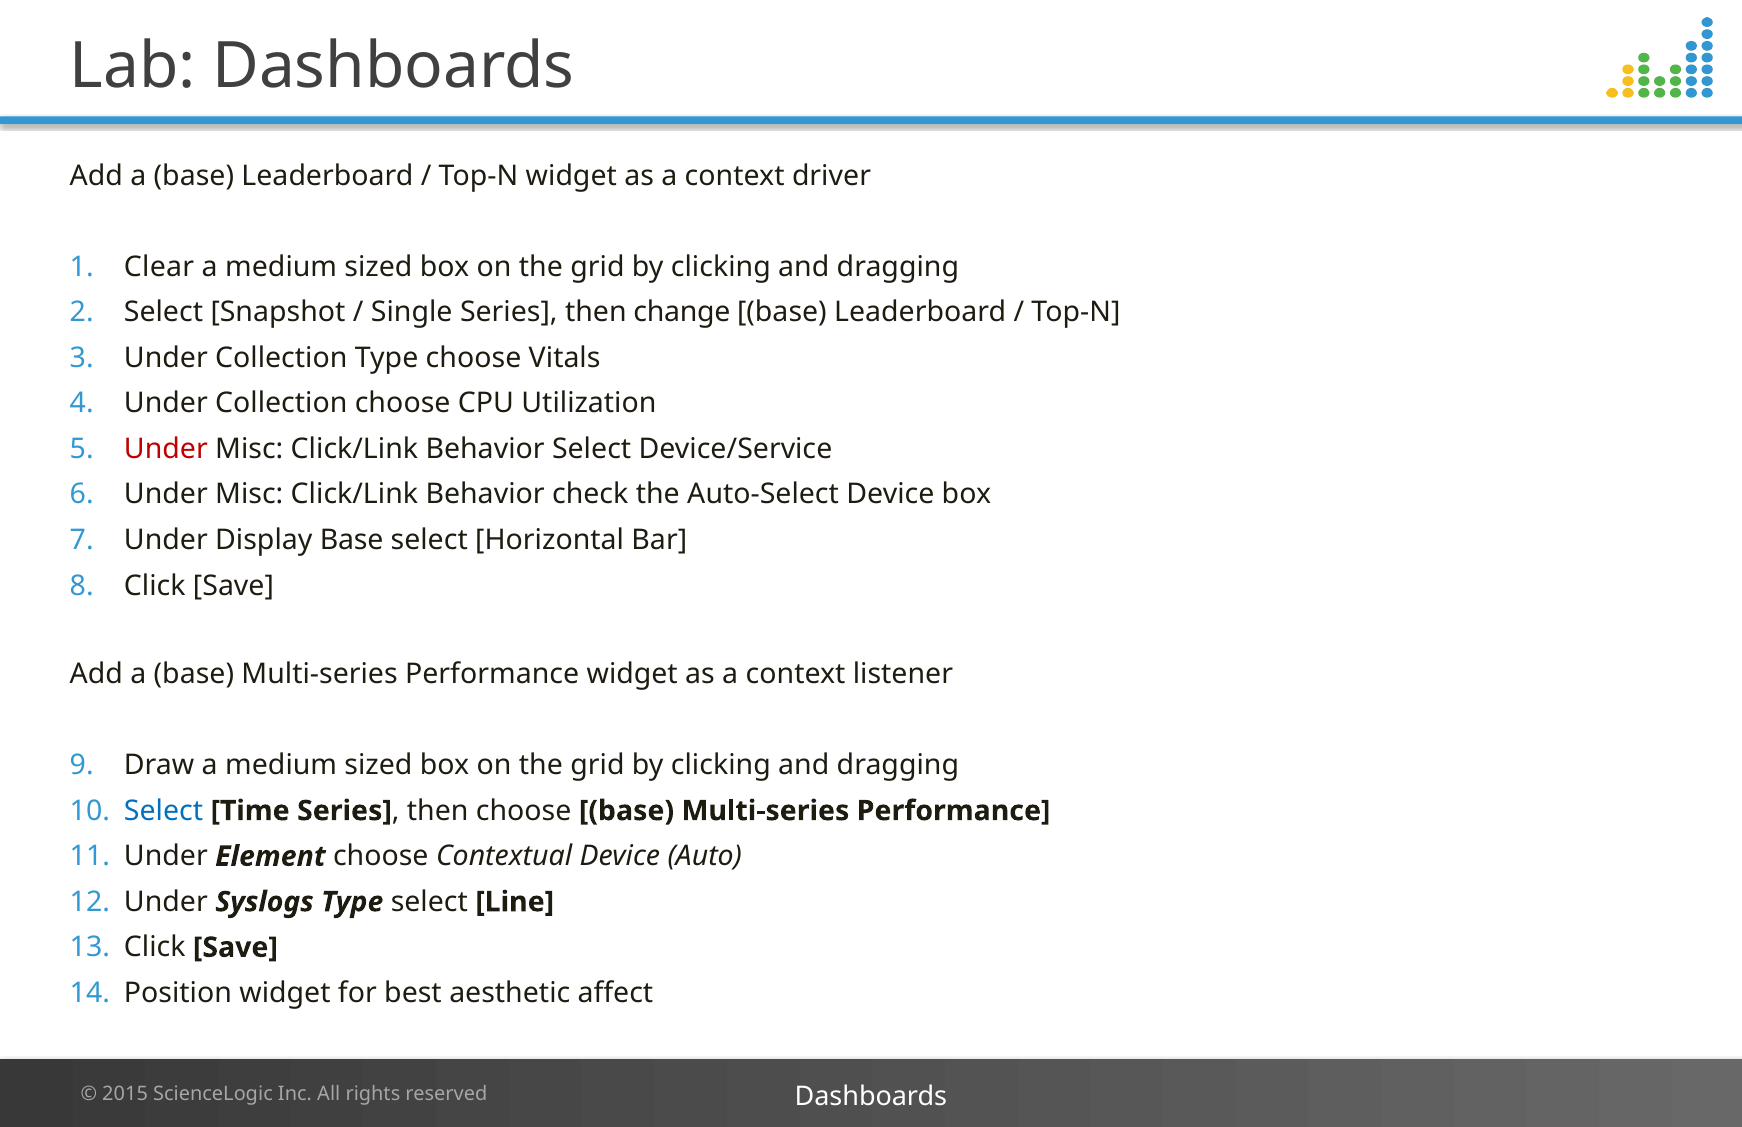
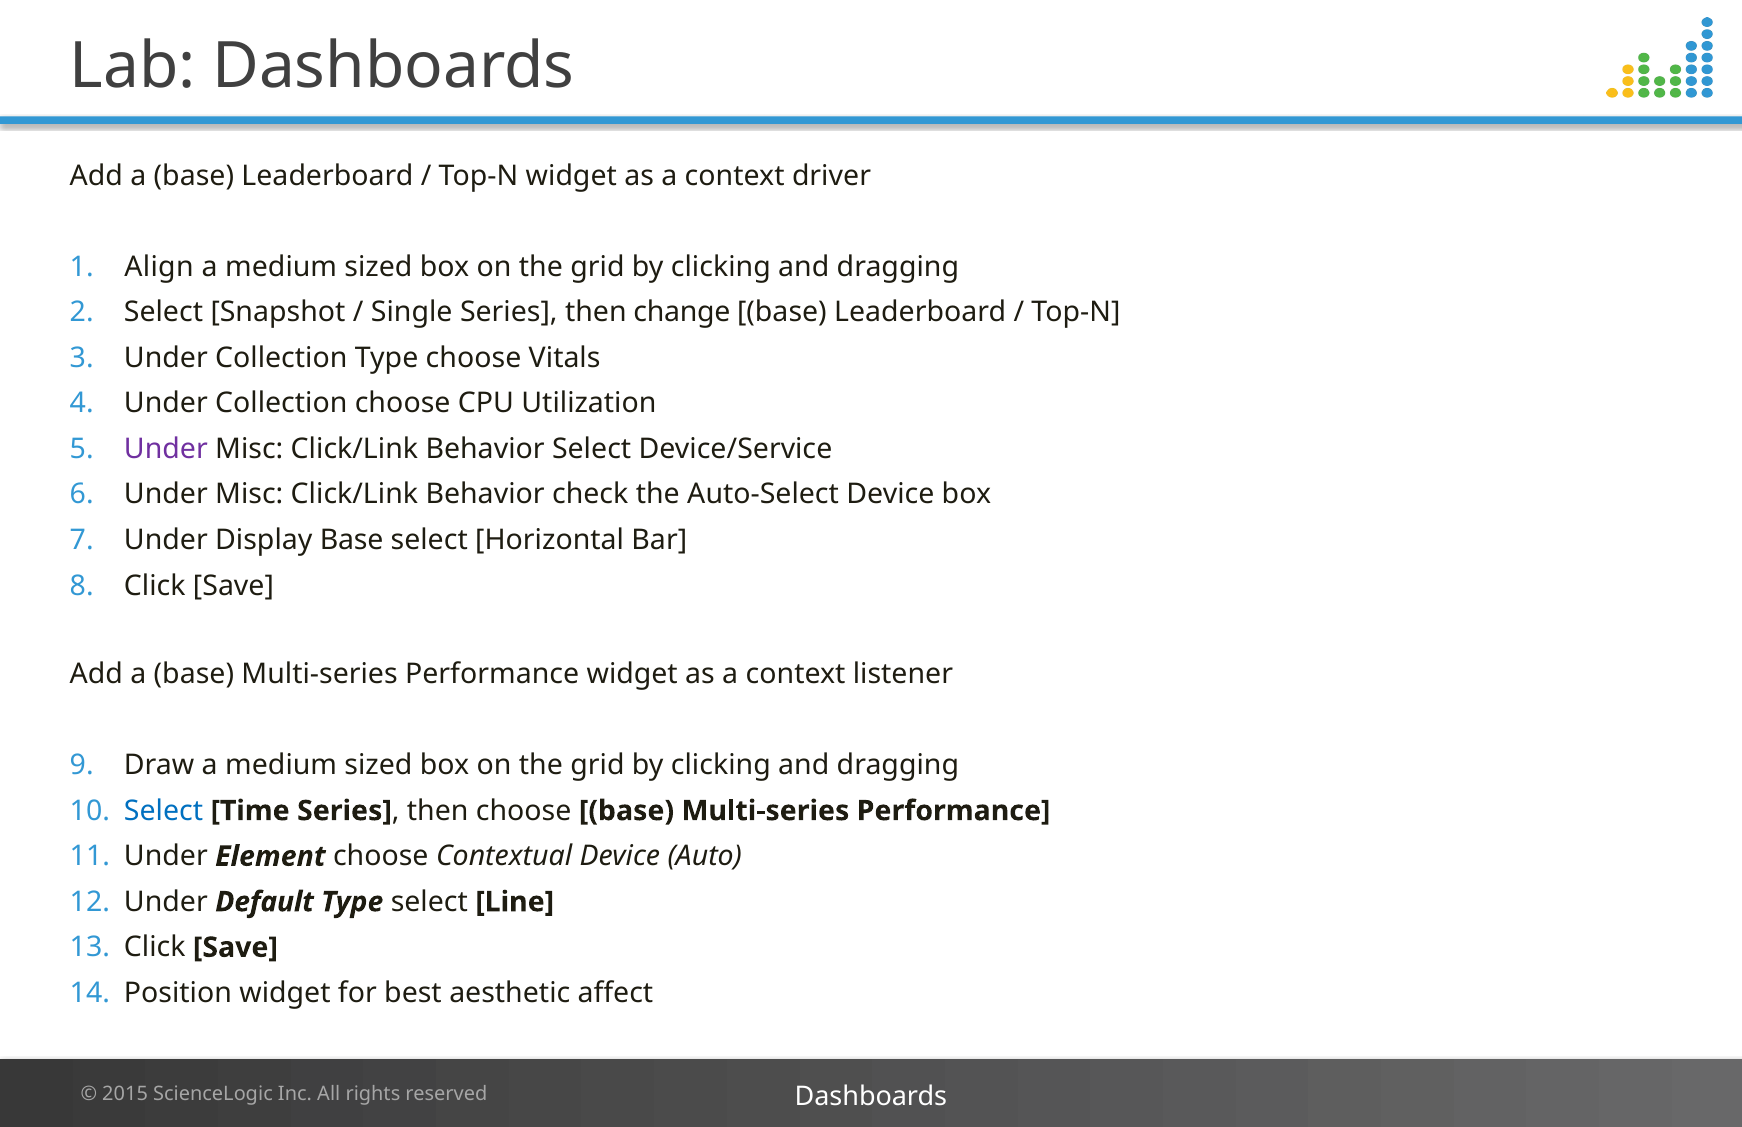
Clear: Clear -> Align
Under at (166, 449) colour: red -> purple
Syslogs: Syslogs -> Default
